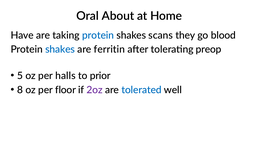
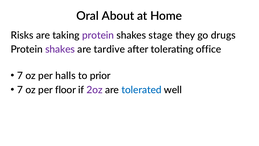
Have: Have -> Risks
protein at (98, 35) colour: blue -> purple
scans: scans -> stage
blood: blood -> drugs
shakes at (60, 49) colour: blue -> purple
ferritin: ferritin -> tardive
preop: preop -> office
5 at (20, 76): 5 -> 7
8 at (20, 90): 8 -> 7
